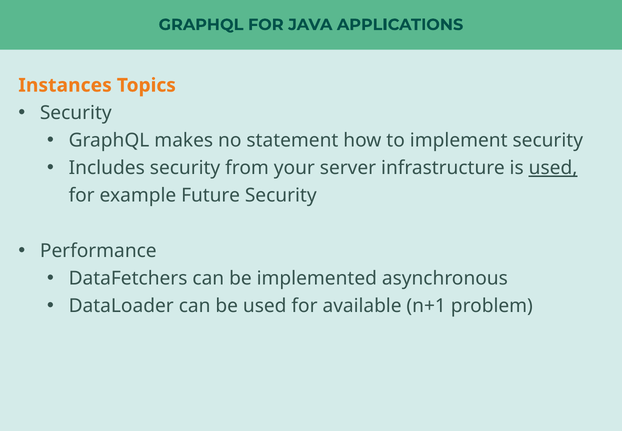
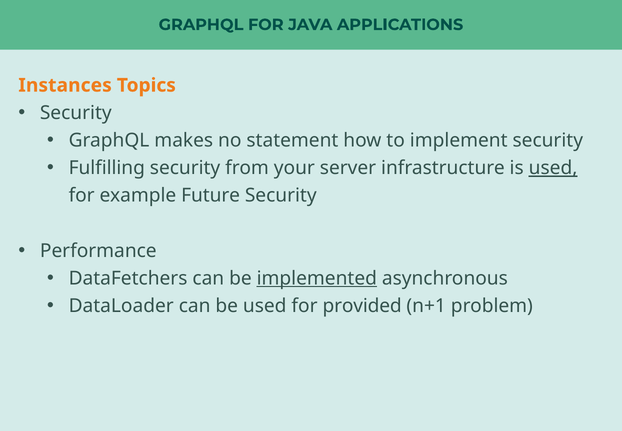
Includes: Includes -> Fulfilling
implemented underline: none -> present
available: available -> provided
